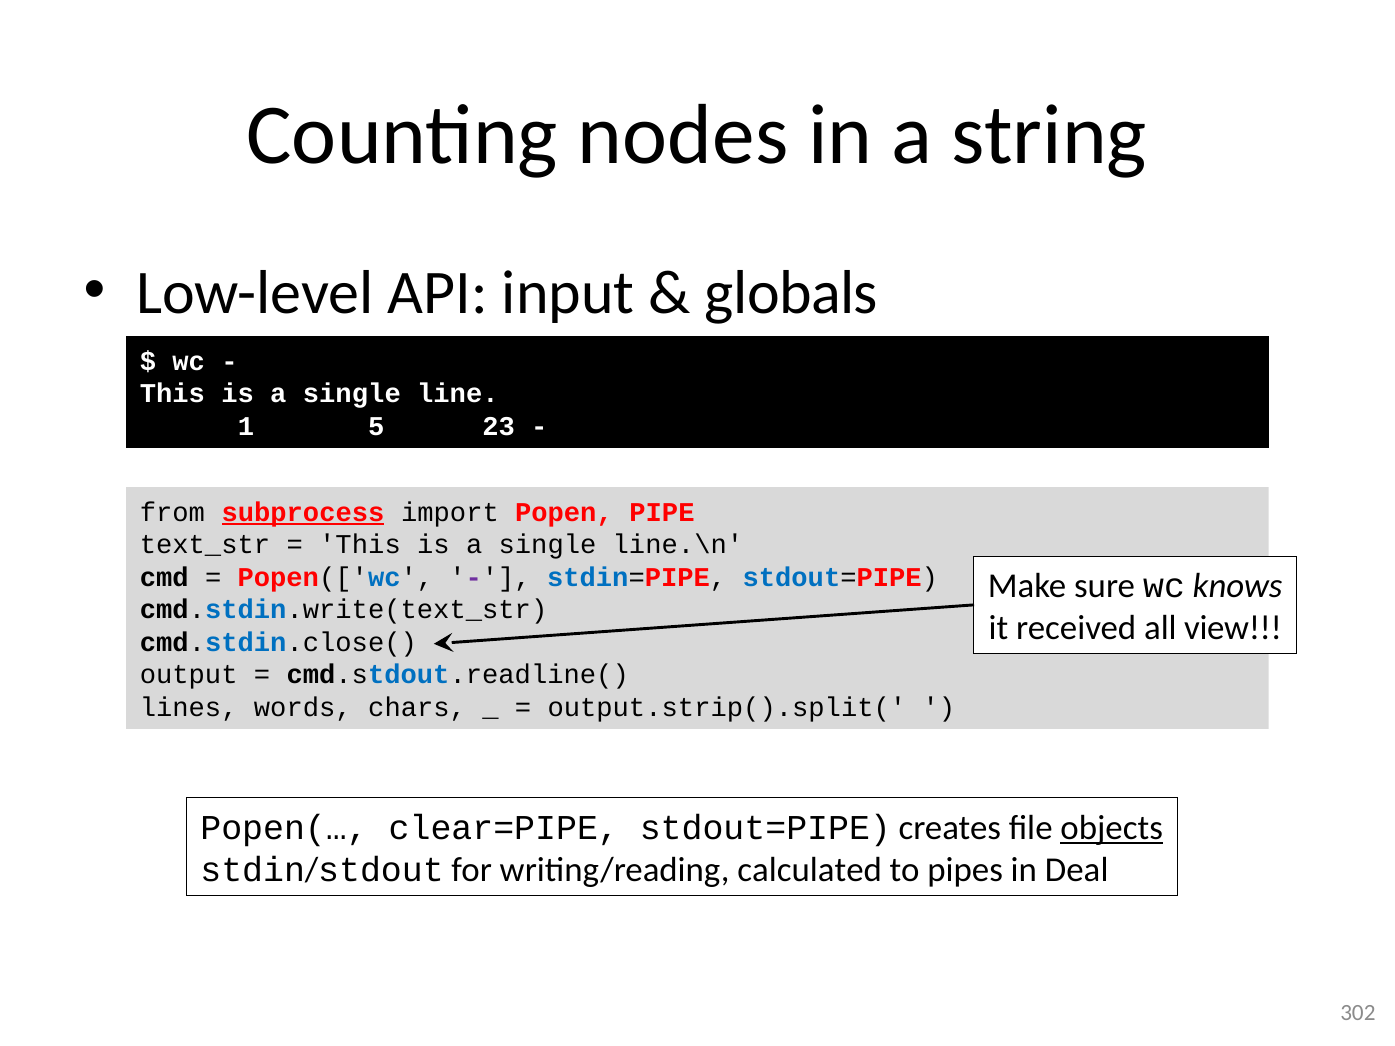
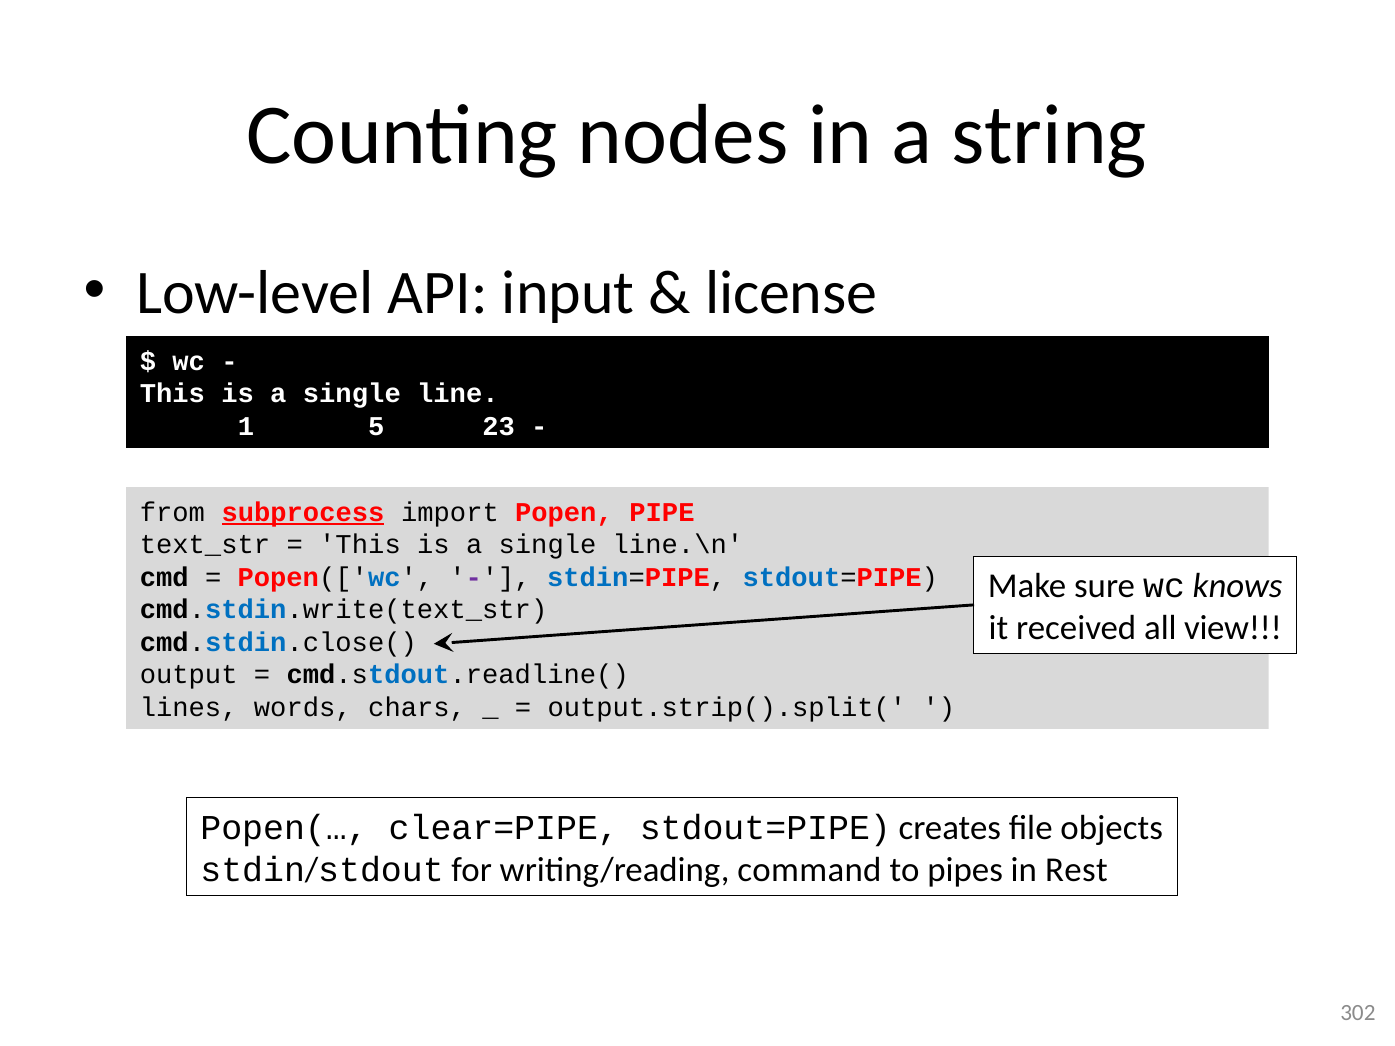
globals: globals -> license
objects underline: present -> none
calculated: calculated -> command
Deal: Deal -> Rest
